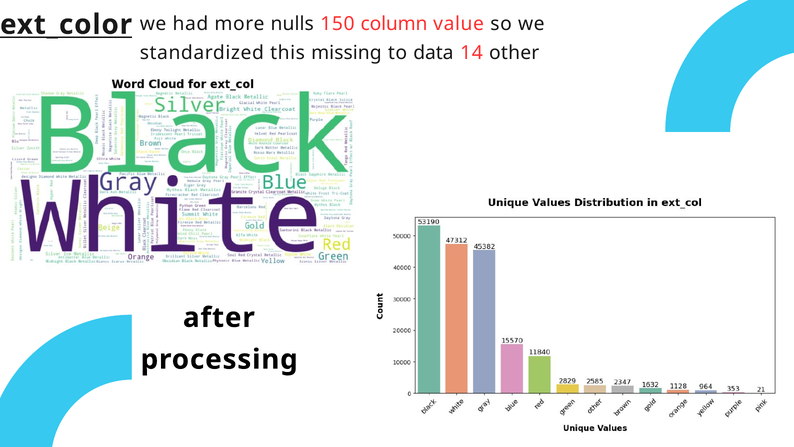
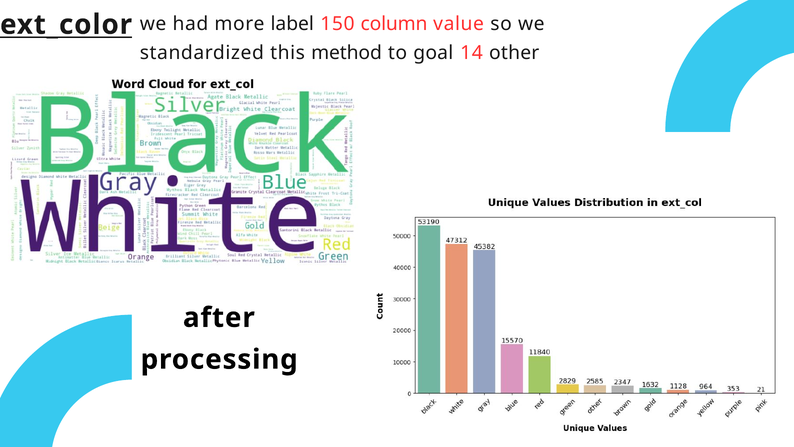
nulls: nulls -> label
missing: missing -> method
data: data -> goal
